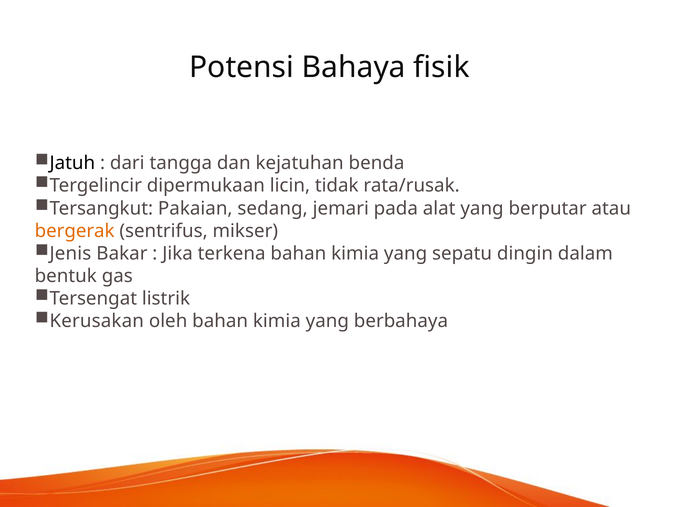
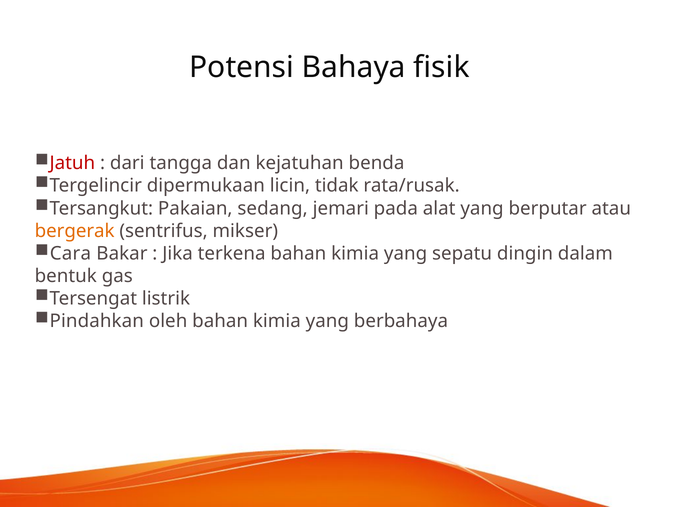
Jatuh colour: black -> red
Jenis: Jenis -> Cara
Kerusakan: Kerusakan -> Pindahkan
